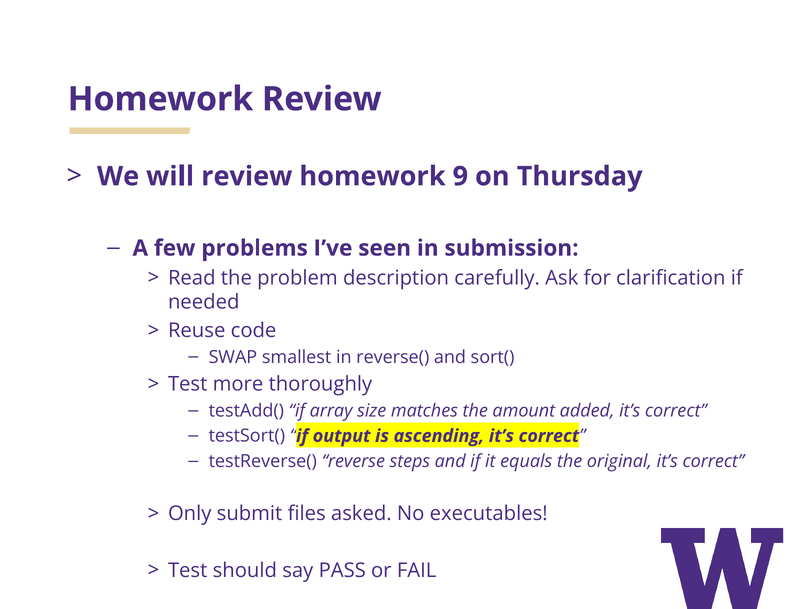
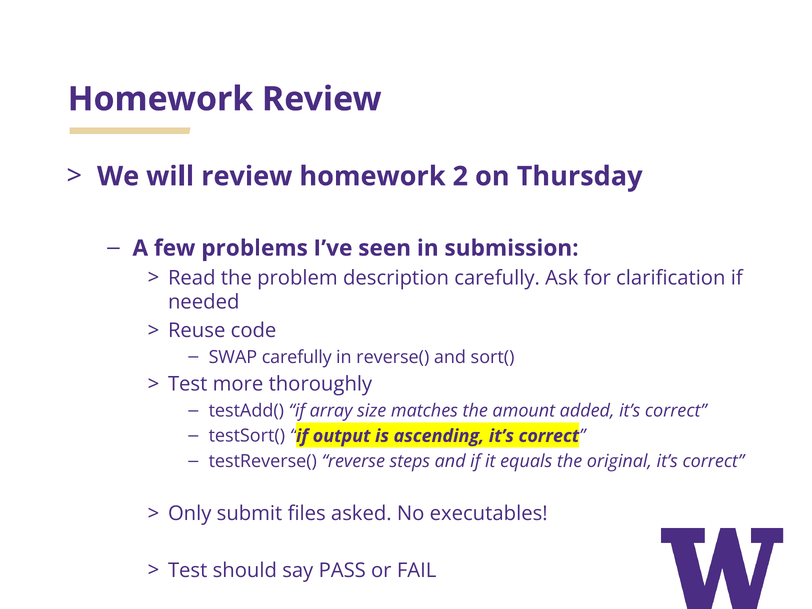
9: 9 -> 2
SWAP smallest: smallest -> carefully
